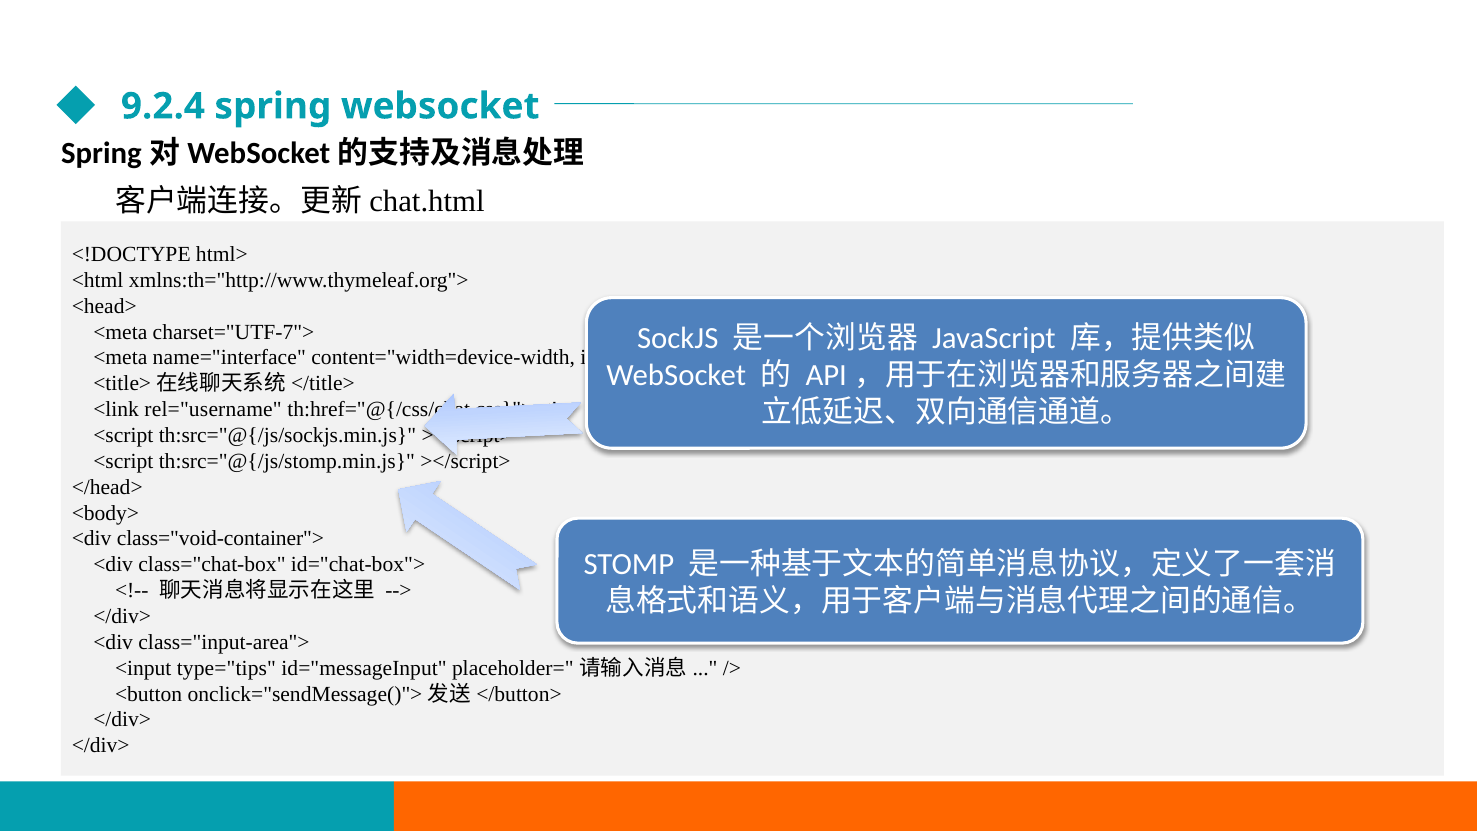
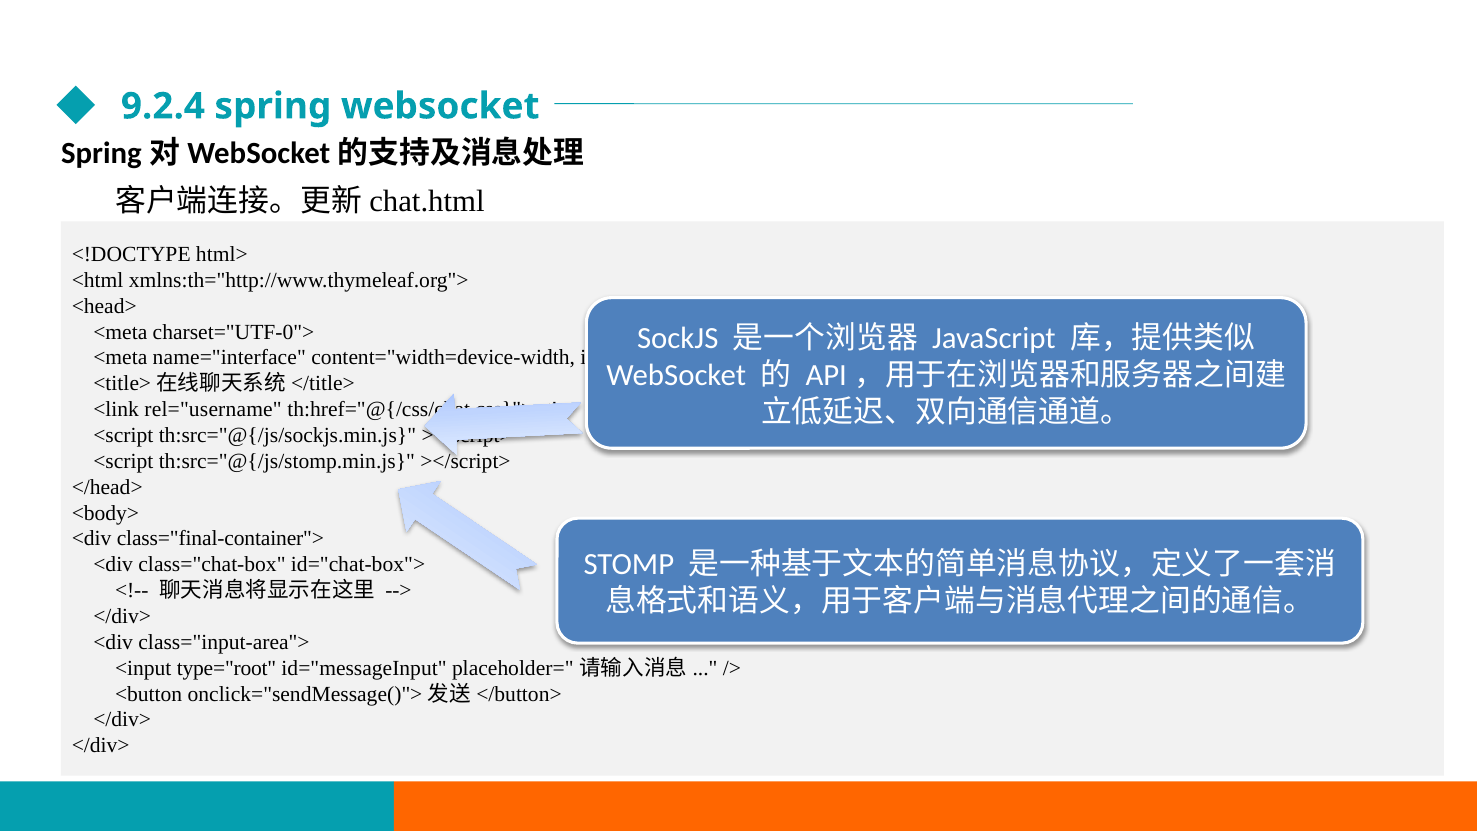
charset="UTF-7">: charset="UTF-7"> -> charset="UTF-0">
class="void-container">: class="void-container"> -> class="final-container">
type="tips: type="tips -> type="root
